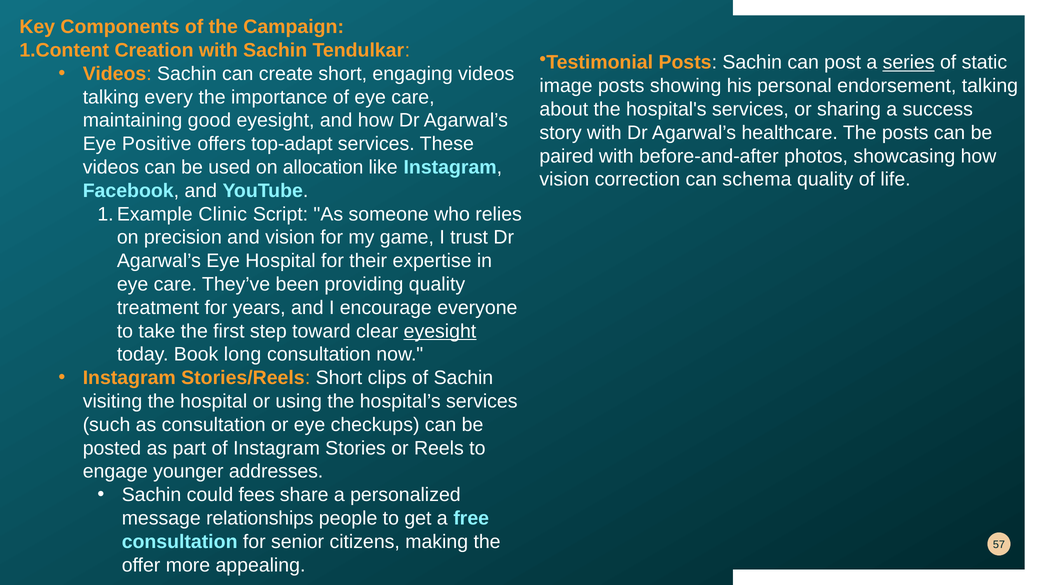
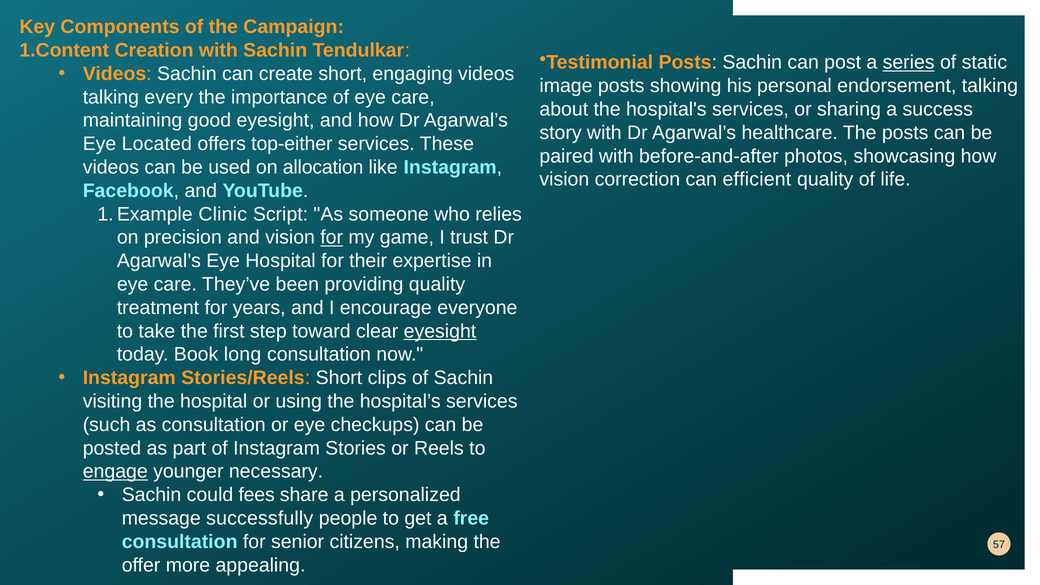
Positive: Positive -> Located
top-adapt: top-adapt -> top-either
schema: schema -> efficient
for at (332, 238) underline: none -> present
engage underline: none -> present
addresses: addresses -> necessary
relationships: relationships -> successfully
